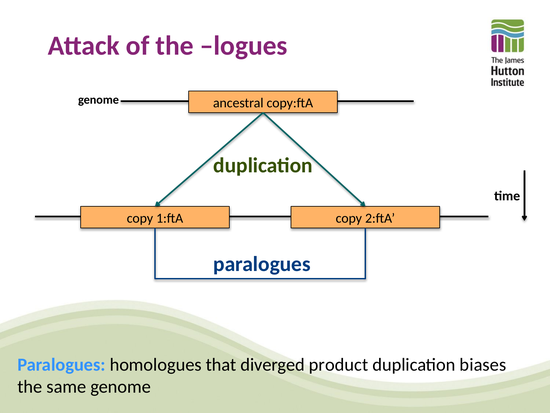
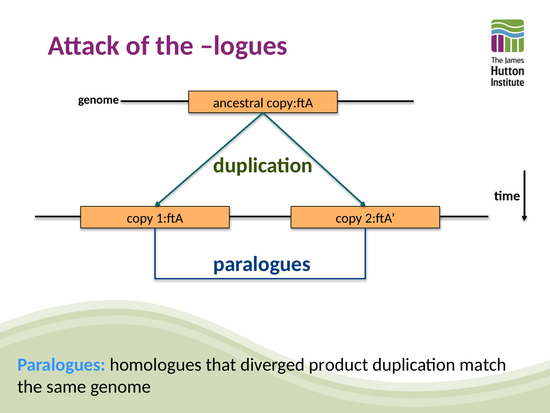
biases: biases -> match
